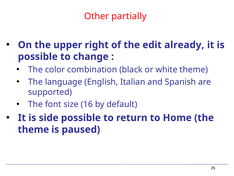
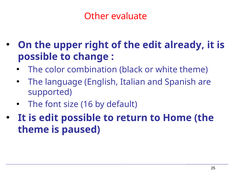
partially: partially -> evaluate
is side: side -> edit
